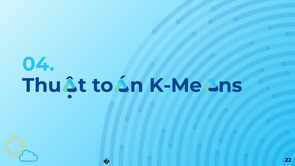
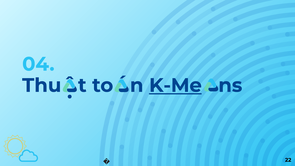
K-Me underline: none -> present
